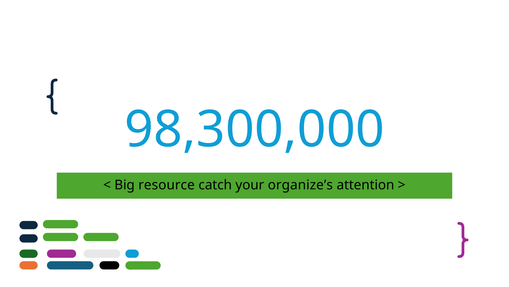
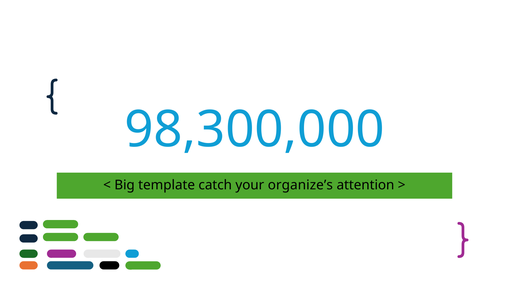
resource: resource -> template
